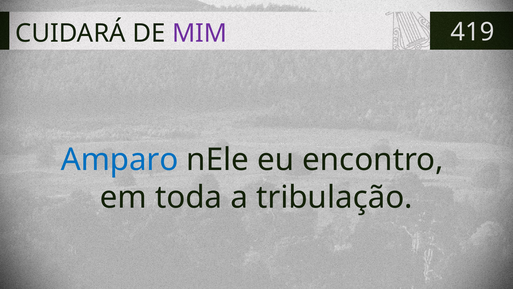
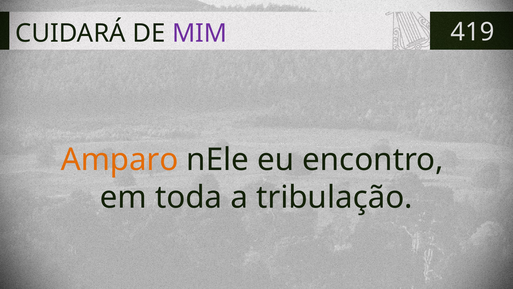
Amparo colour: blue -> orange
